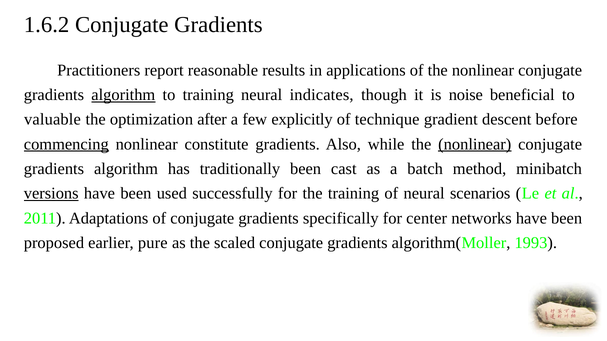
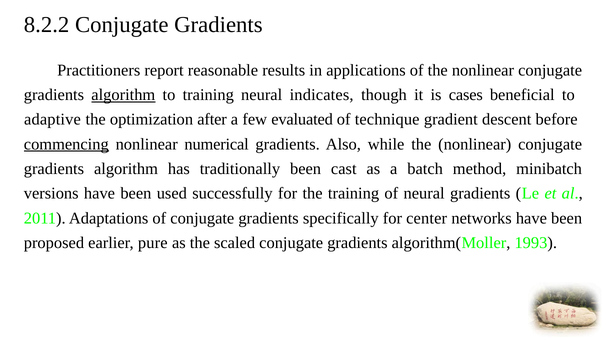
1.6.2: 1.6.2 -> 8.2.2
noise: noise -> cases
valuable: valuable -> adaptive
explicitly: explicitly -> evaluated
constitute: constitute -> numerical
nonlinear at (475, 144) underline: present -> none
versions underline: present -> none
neural scenarios: scenarios -> gradients
